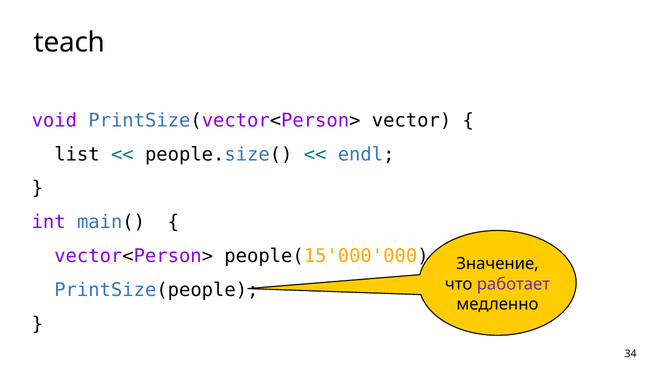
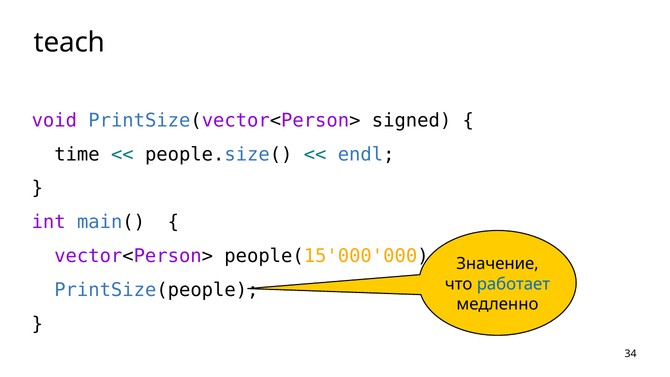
vector: vector -> signed
list: list -> time
работает colour: purple -> blue
